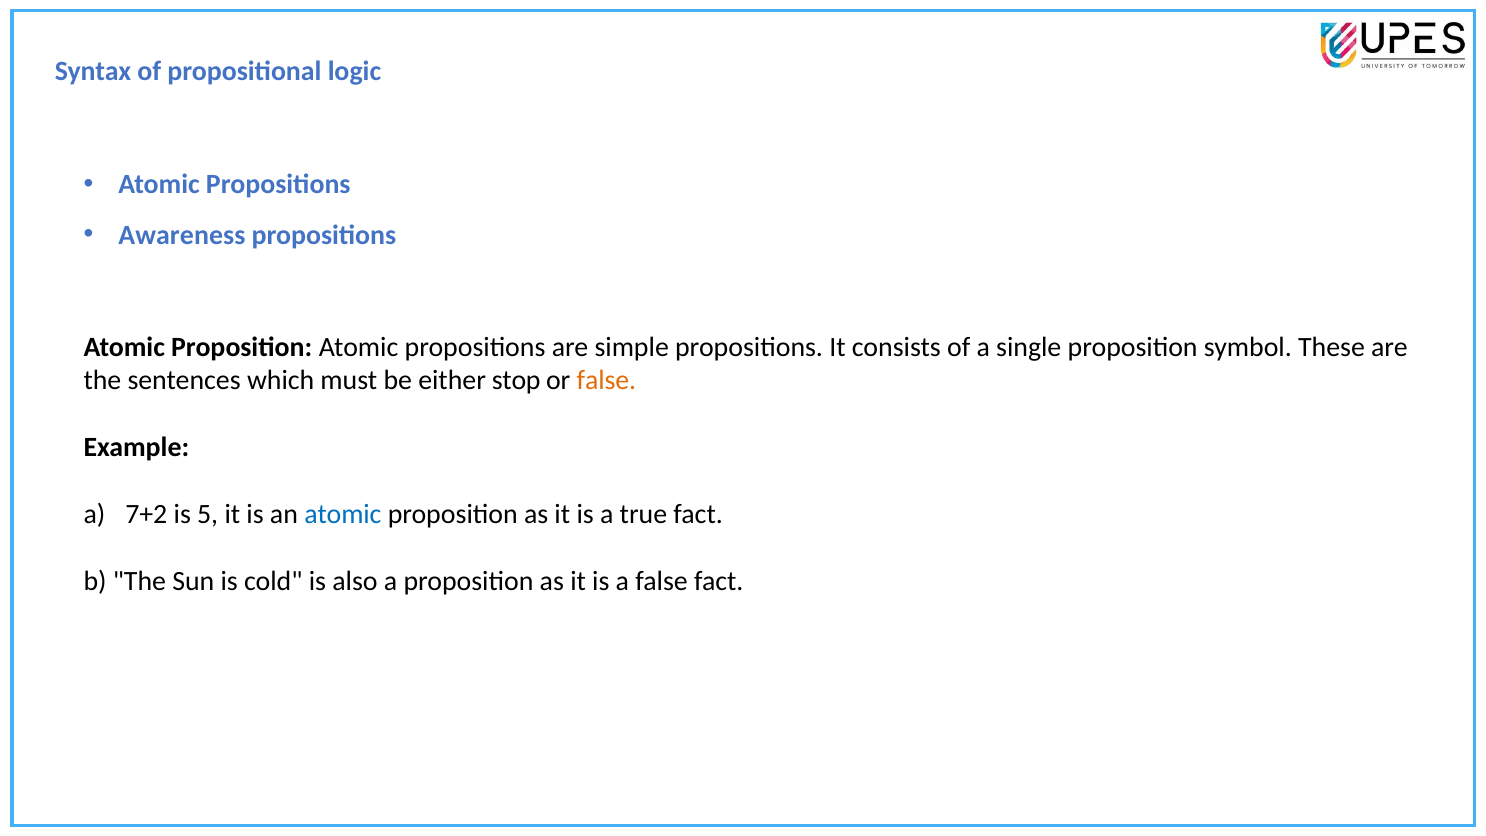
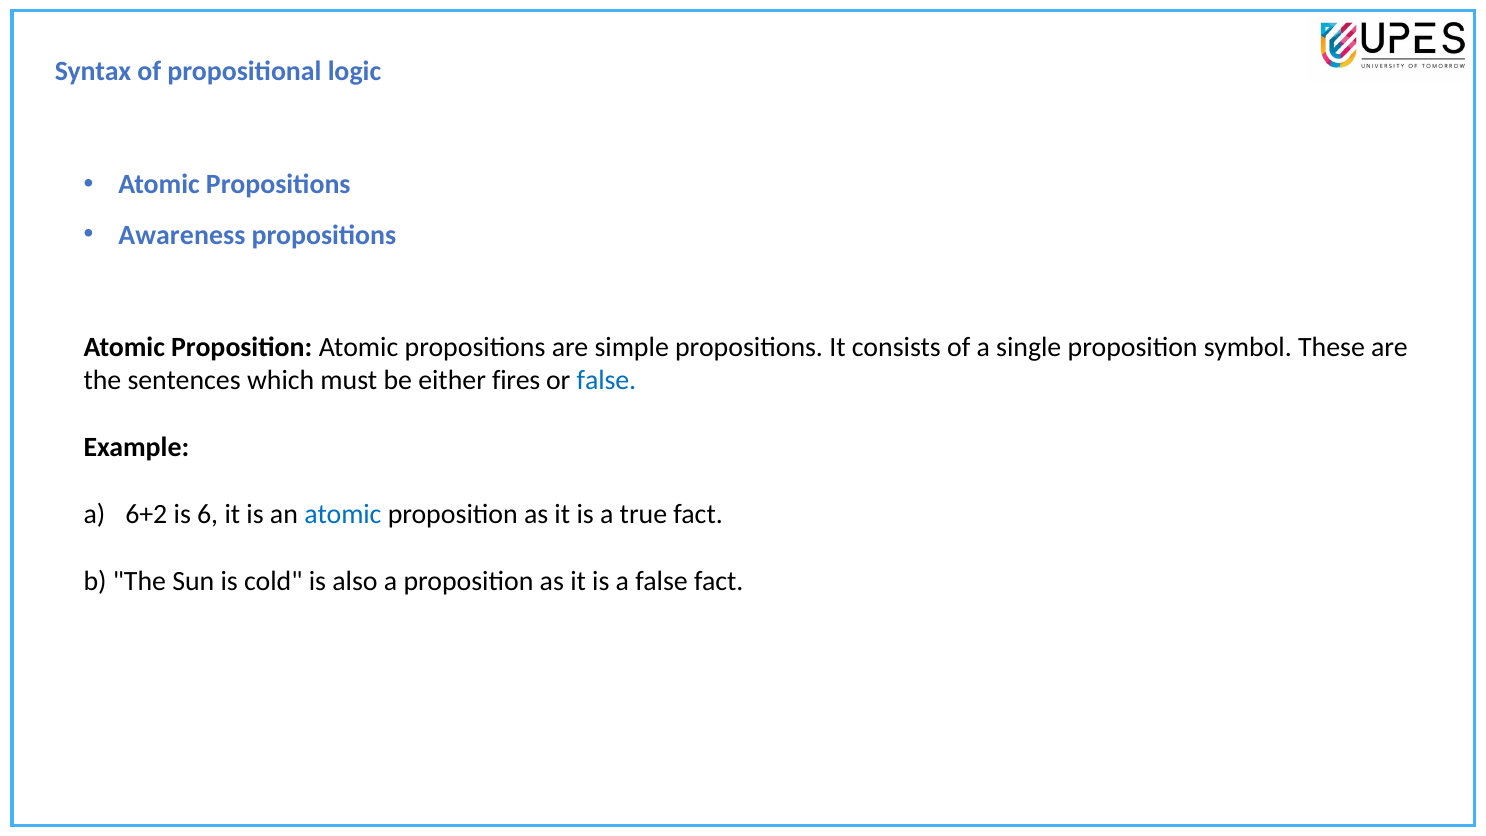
stop: stop -> fires
false at (606, 380) colour: orange -> blue
7+2: 7+2 -> 6+2
5: 5 -> 6
